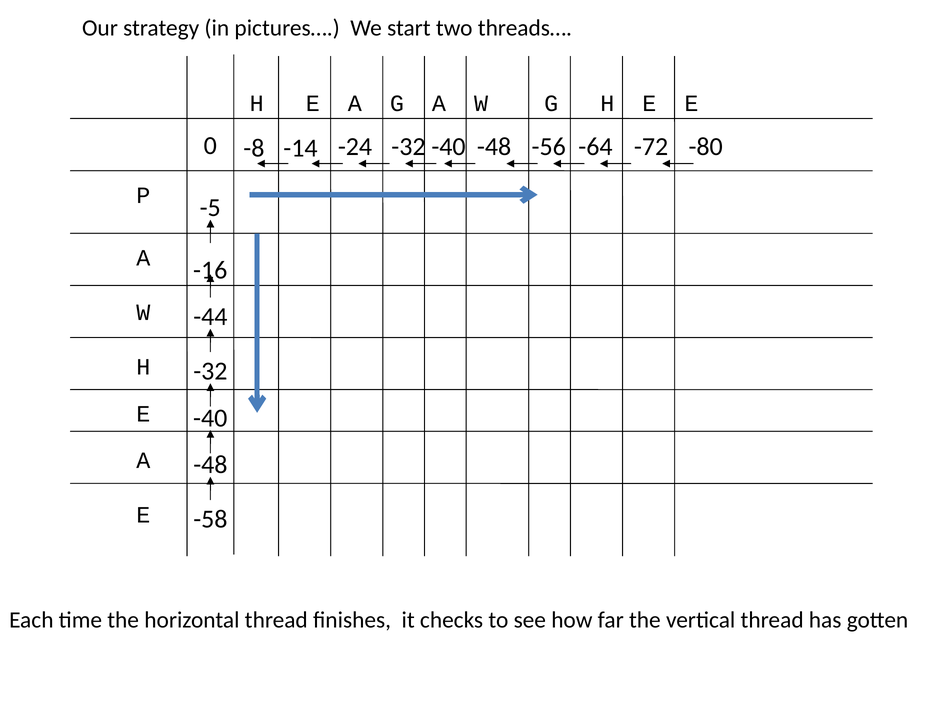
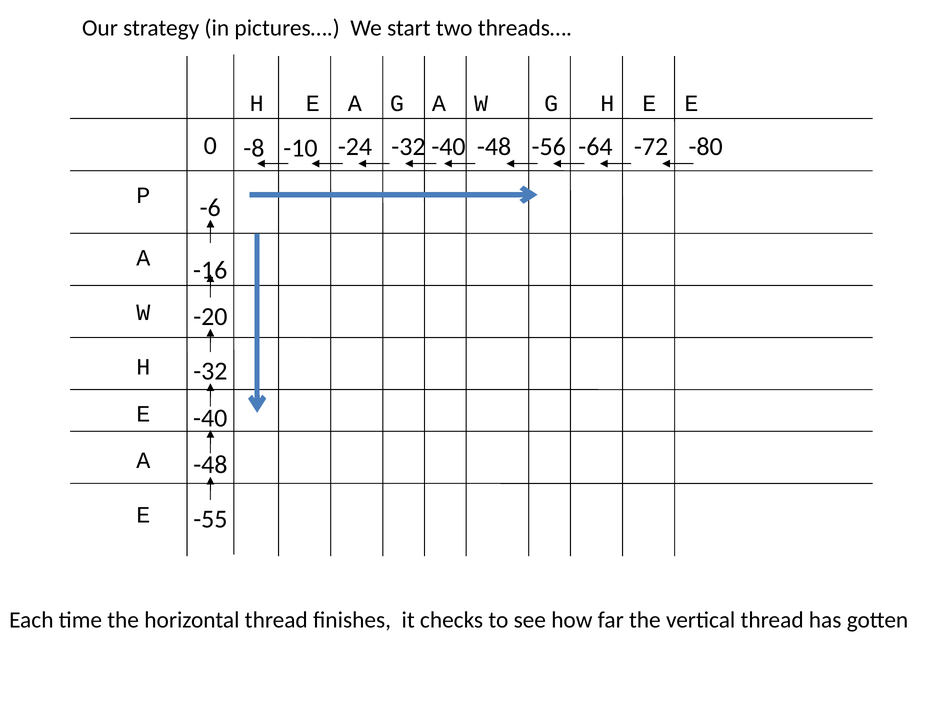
-14: -14 -> -10
-5: -5 -> -6
-44: -44 -> -20
-58: -58 -> -55
